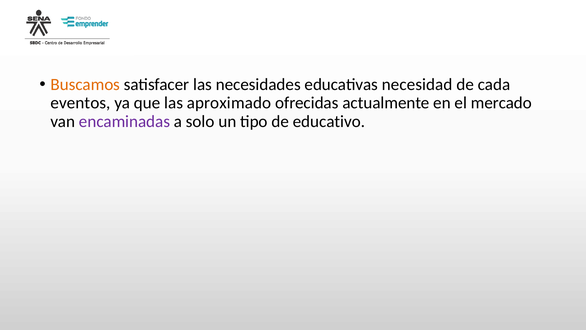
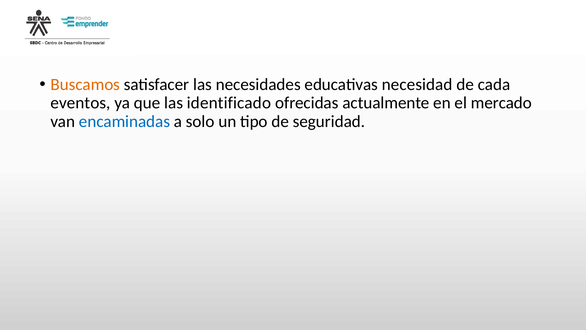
aproximado: aproximado -> identificado
encaminadas colour: purple -> blue
educativo: educativo -> seguridad
